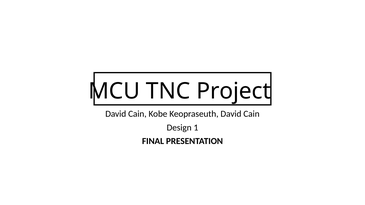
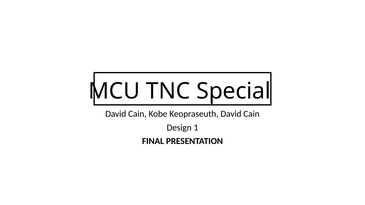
Project: Project -> Special
